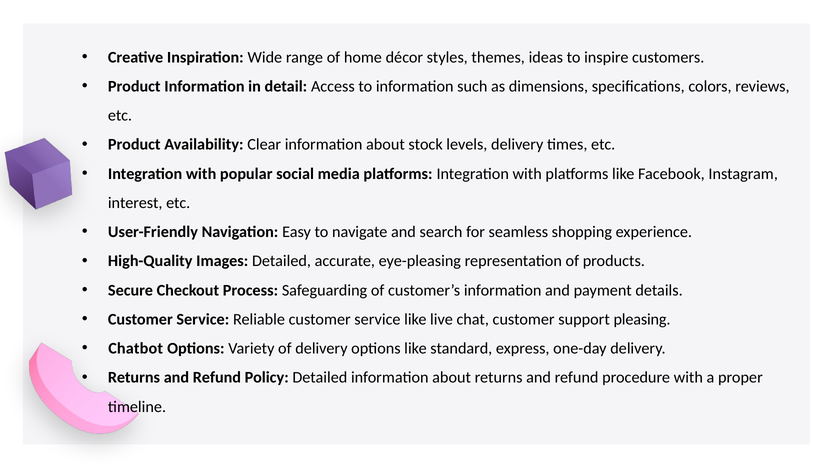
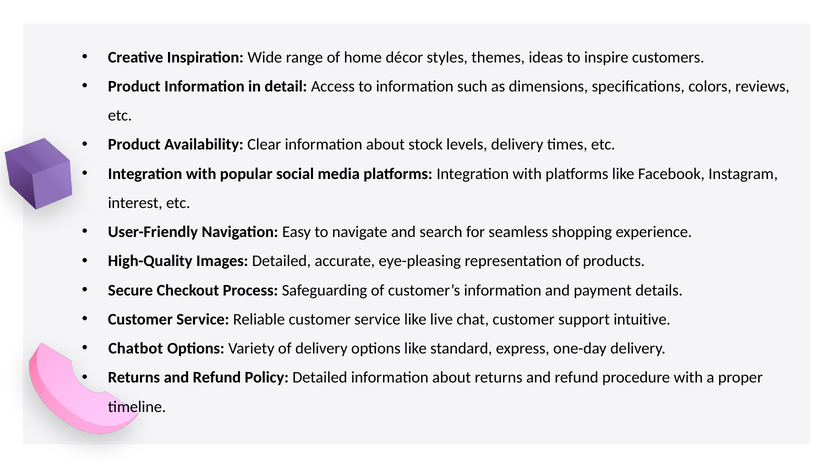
pleasing: pleasing -> intuitive
